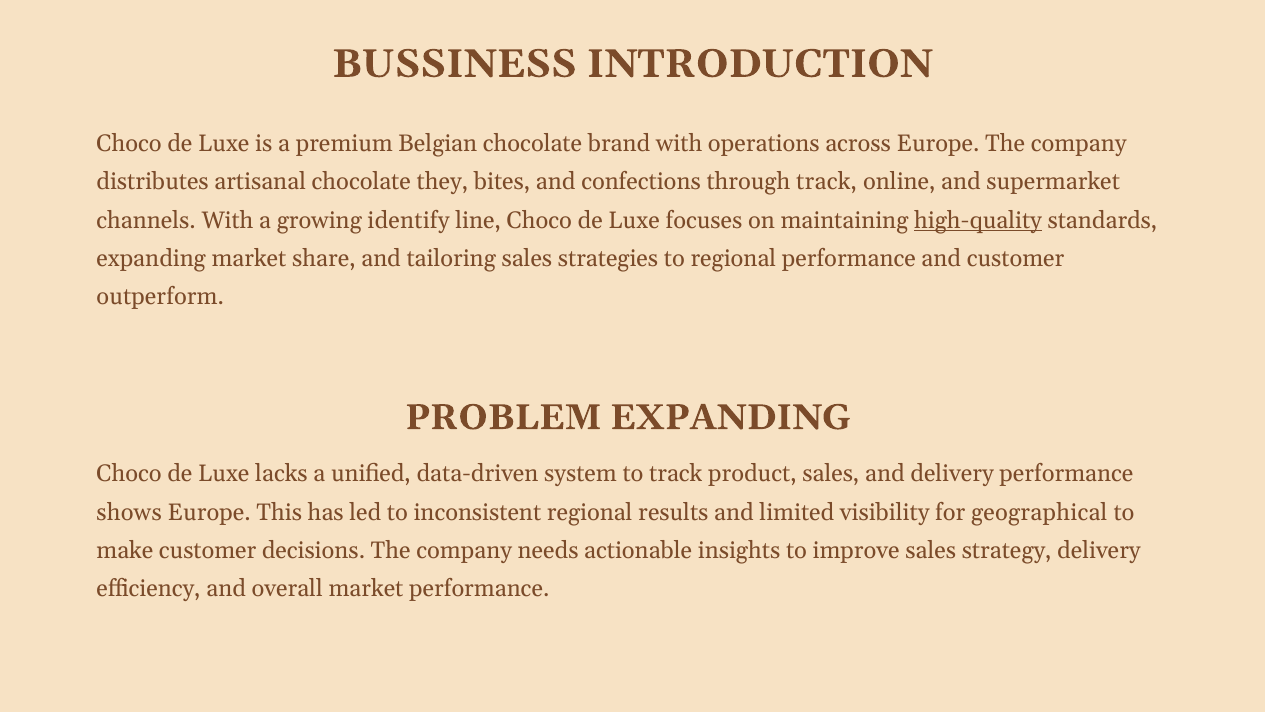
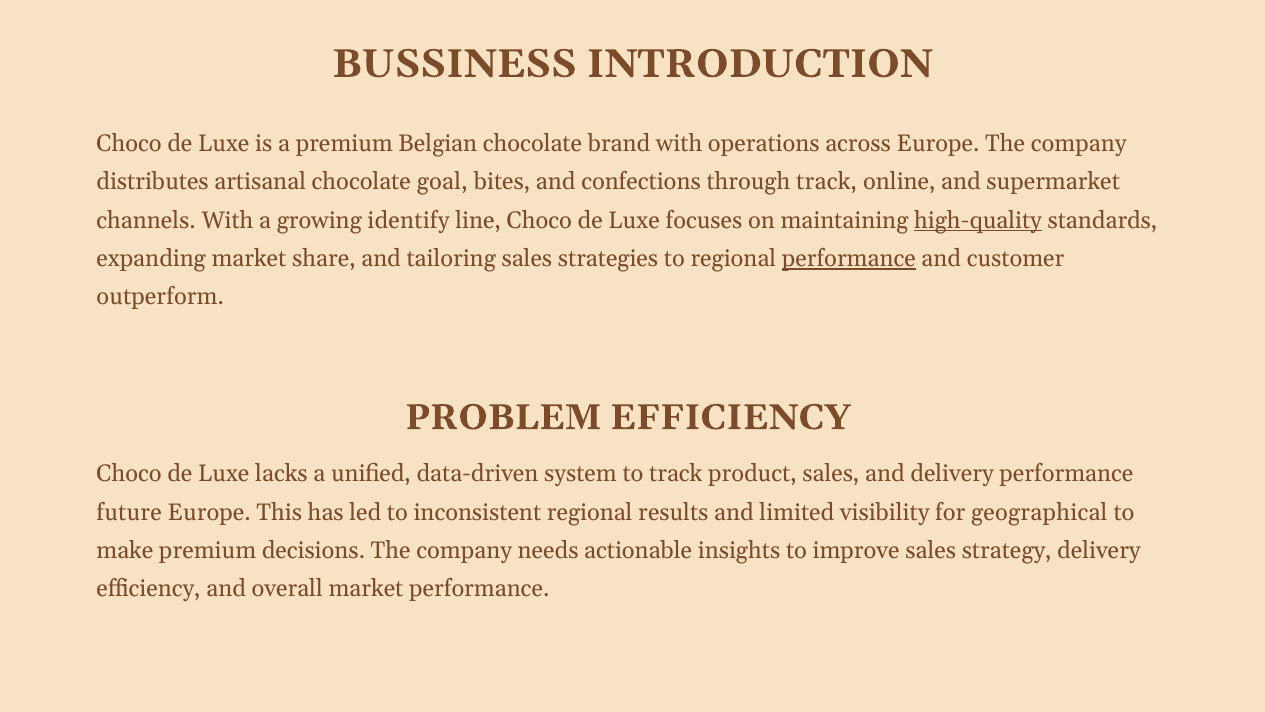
they: they -> goal
performance at (849, 259) underline: none -> present
PROBLEM EXPANDING: EXPANDING -> EFFICIENCY
shows: shows -> future
make customer: customer -> premium
